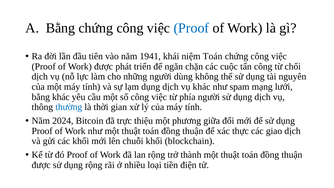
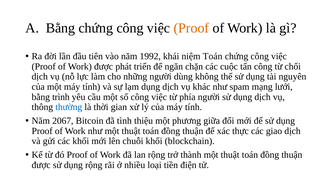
Proof at (191, 28) colour: blue -> orange
1941: 1941 -> 1992
bằng khác: khác -> trình
2024: 2024 -> 2067
trực: trực -> tình
